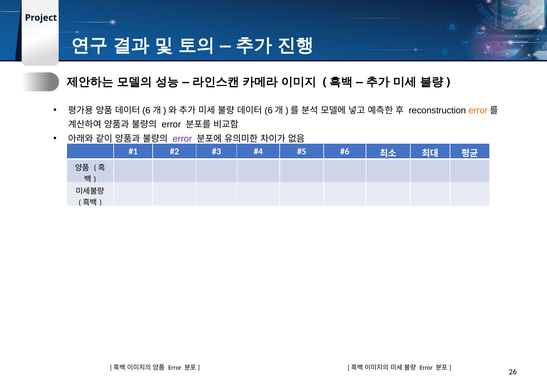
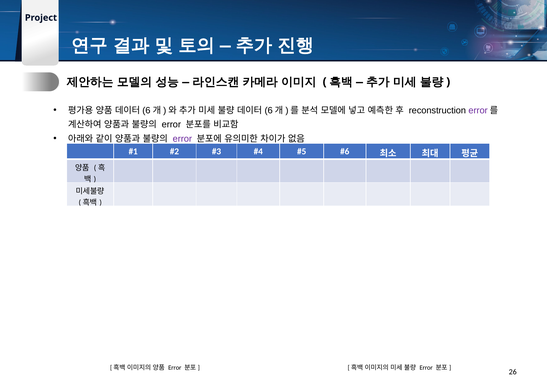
error at (478, 110) colour: orange -> purple
